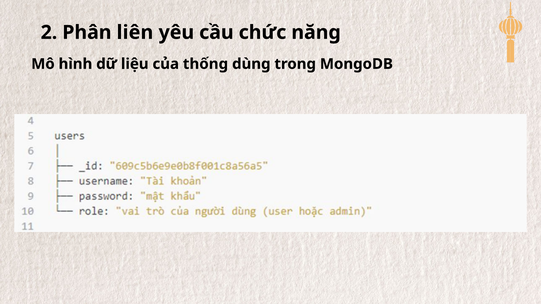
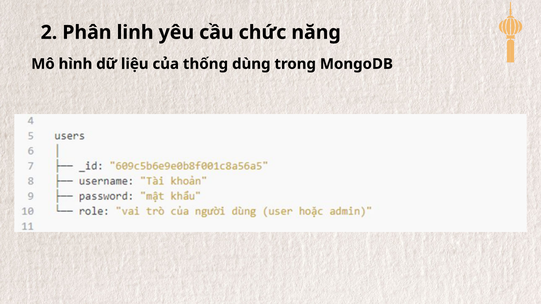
liên: liên -> linh
